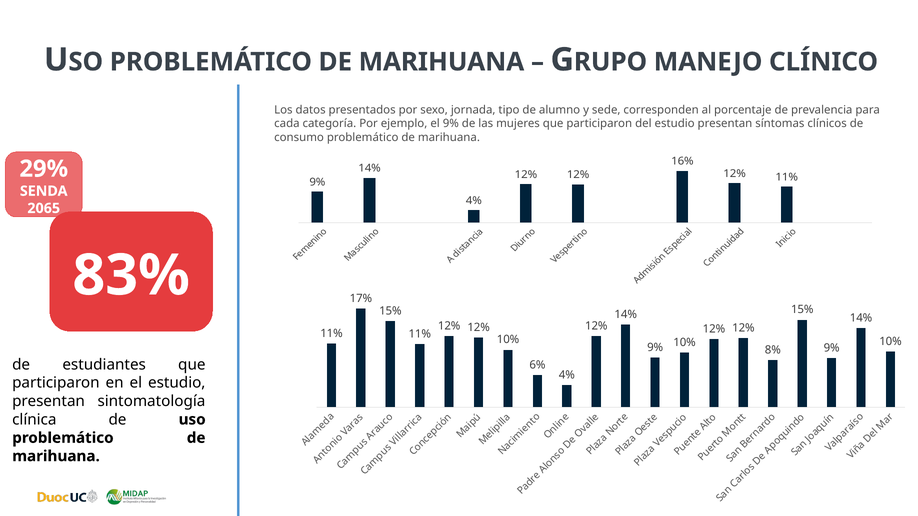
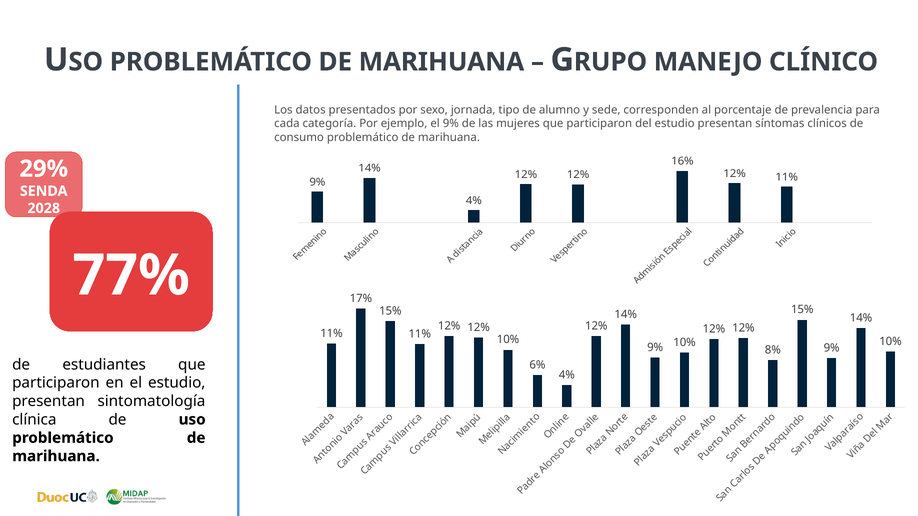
2065: 2065 -> 2028
83%: 83% -> 77%
